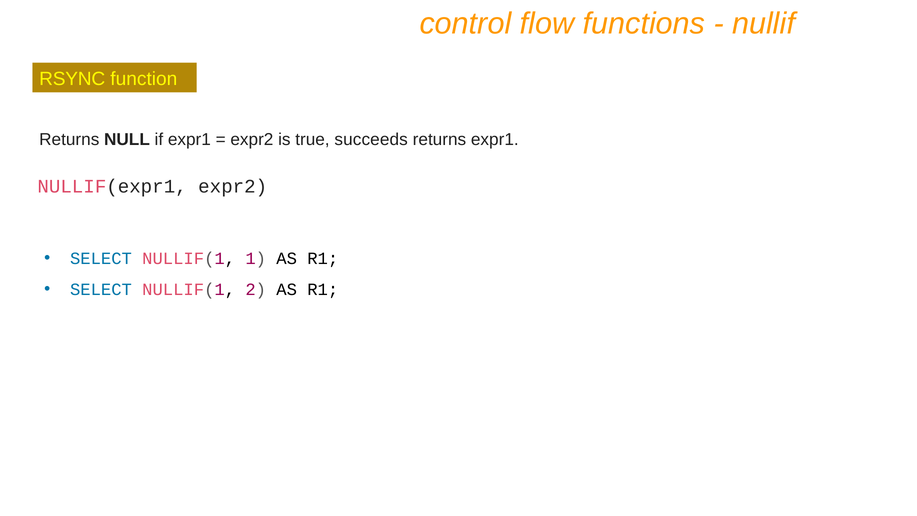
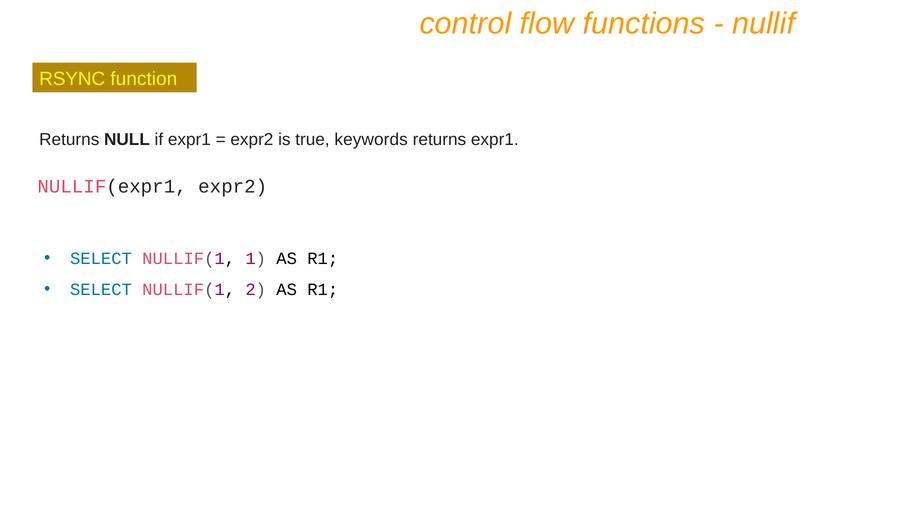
succeeds: succeeds -> keywords
